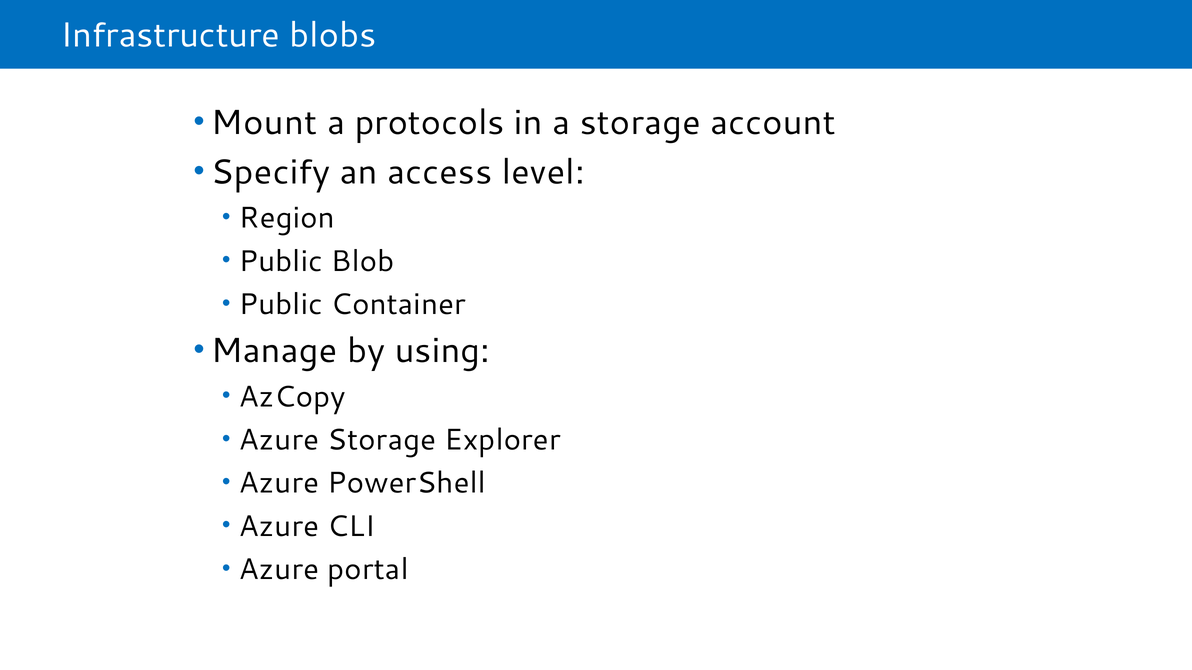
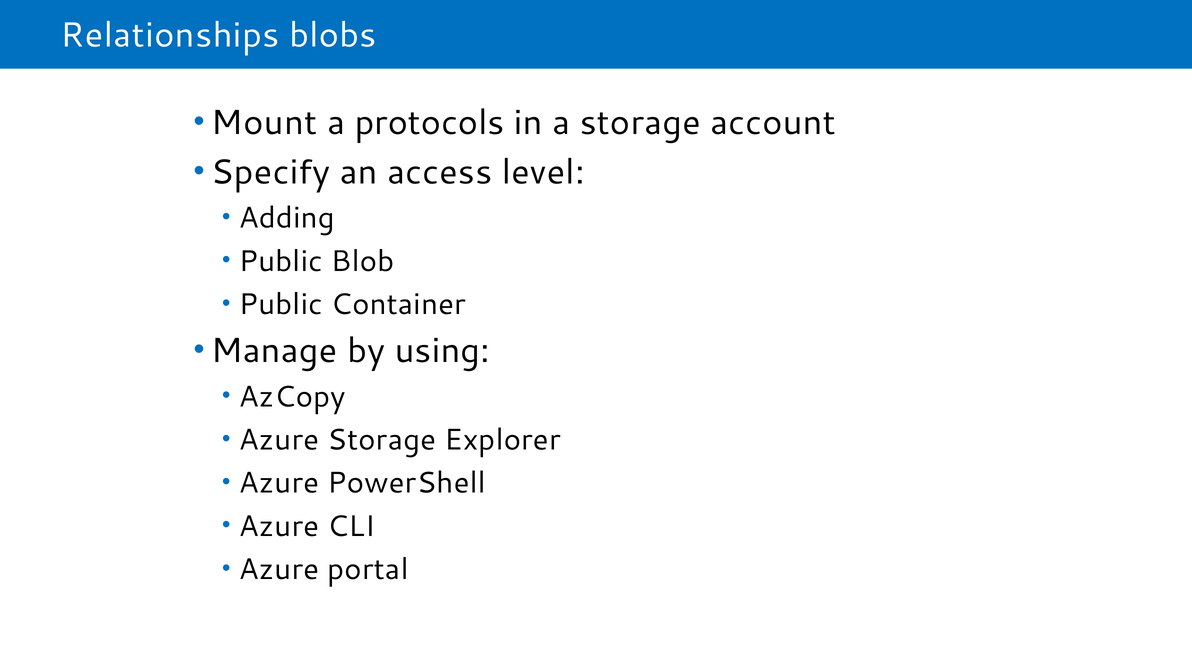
Infrastructure: Infrastructure -> Relationships
Region: Region -> Adding
